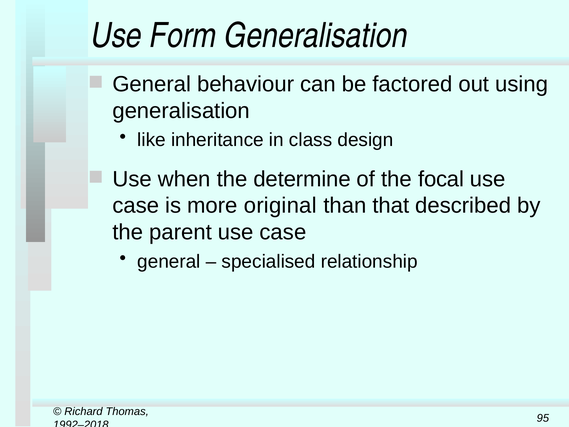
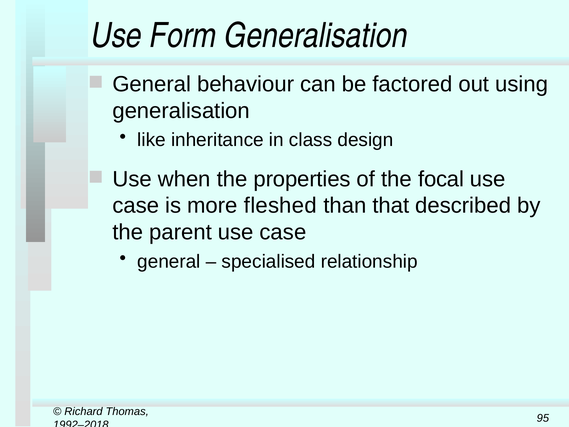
determine: determine -> properties
original: original -> fleshed
